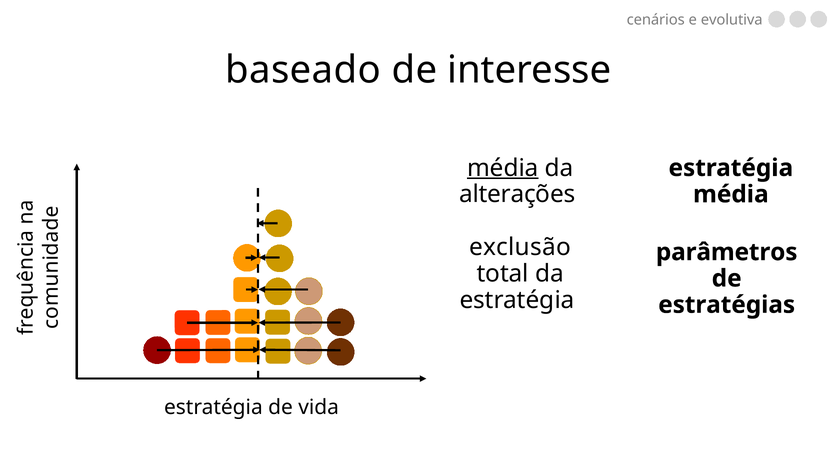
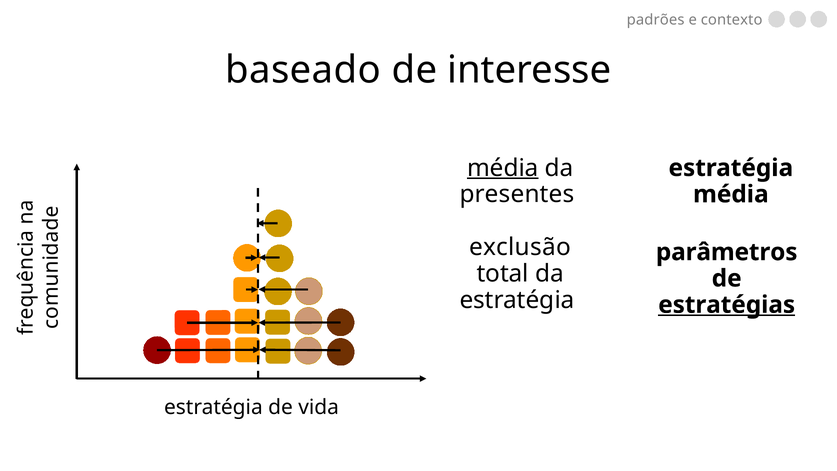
cenários: cenários -> padrões
evolutiva: evolutiva -> contexto
alterações: alterações -> presentes
estratégias underline: none -> present
